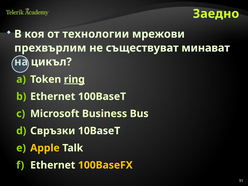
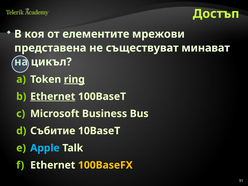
Заедно: Заедно -> Достъп
технологии: технологии -> елементите
прехвърлим: прехвърлим -> представена
Ethernet at (53, 97) underline: none -> present
Свръзки: Свръзки -> Събитие
Apple colour: yellow -> light blue
